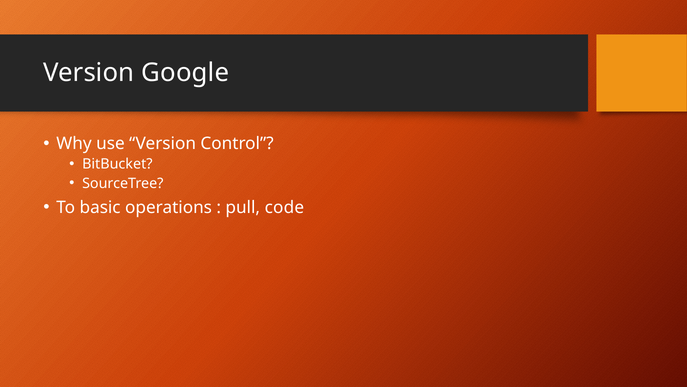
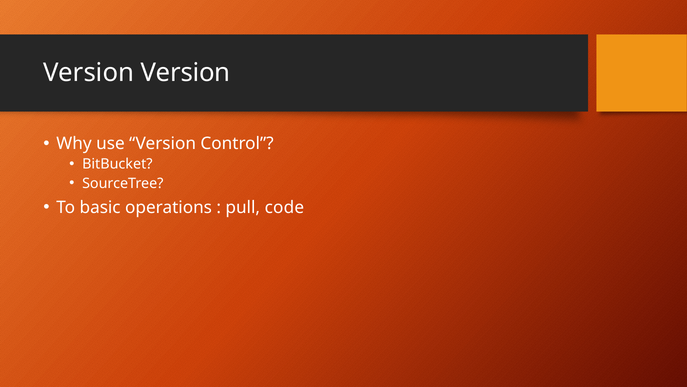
Version Google: Google -> Version
